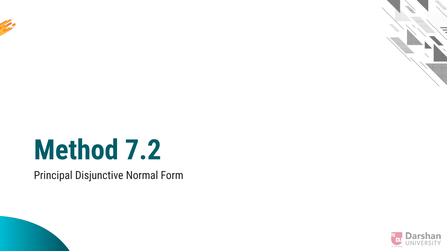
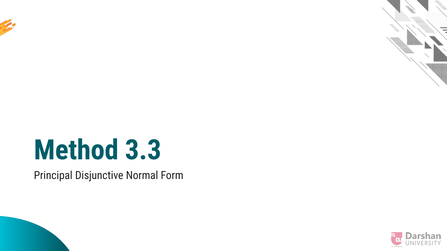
7.2: 7.2 -> 3.3
